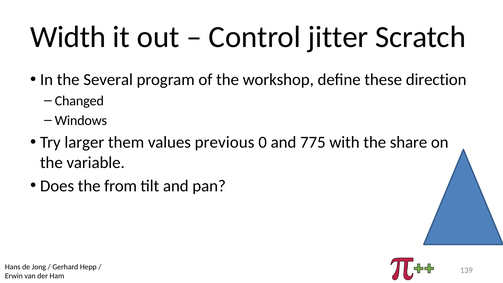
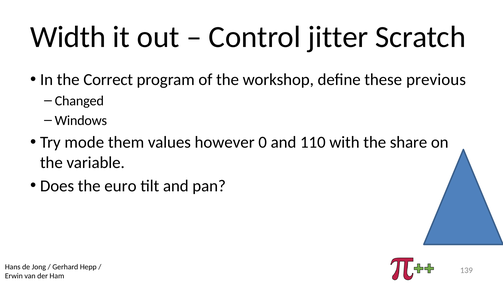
Several: Several -> Correct
direction: direction -> previous
larger: larger -> mode
previous: previous -> however
775: 775 -> 110
from: from -> euro
